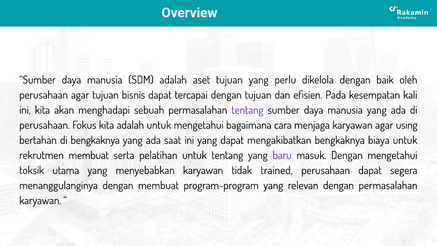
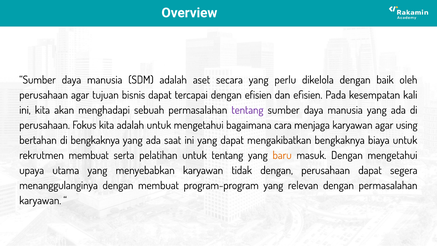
aset tujuan: tujuan -> secara
dengan tujuan: tujuan -> efisien
baru colour: purple -> orange
toksik: toksik -> upaya
tidak trained: trained -> dengan
